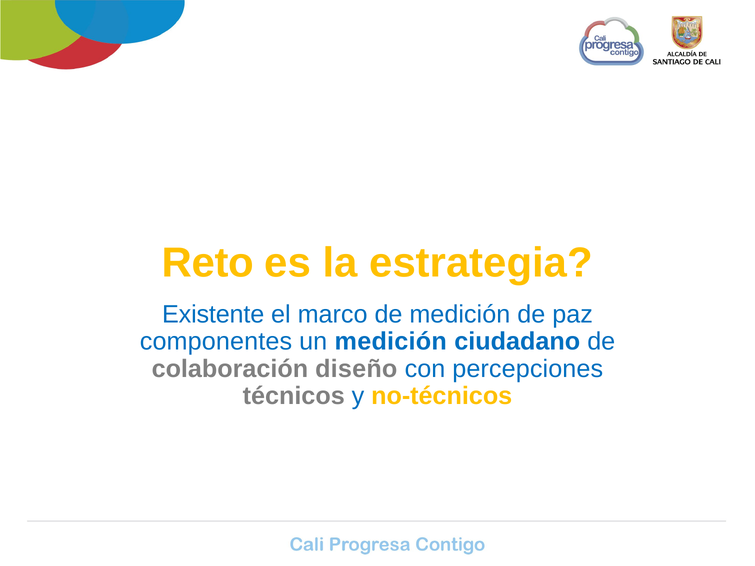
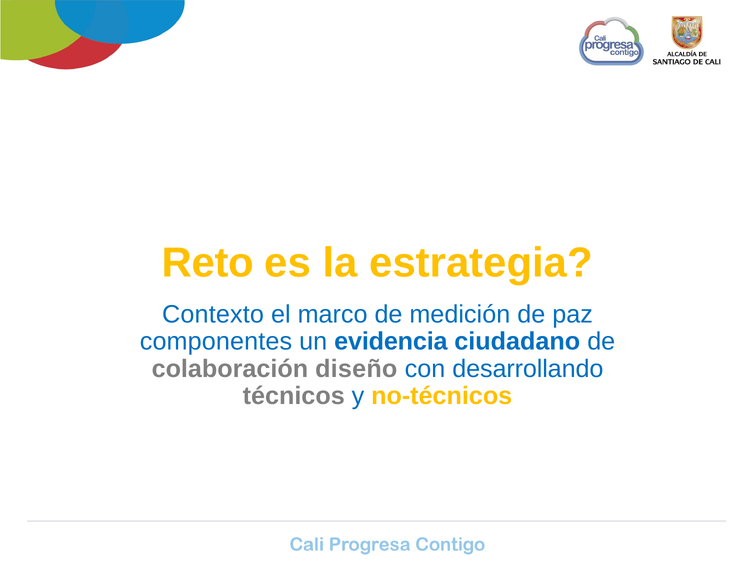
Existente: Existente -> Contexto
un medición: medición -> evidencia
percepciones: percepciones -> desarrollando
